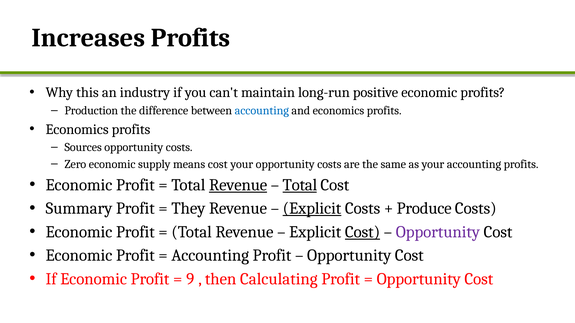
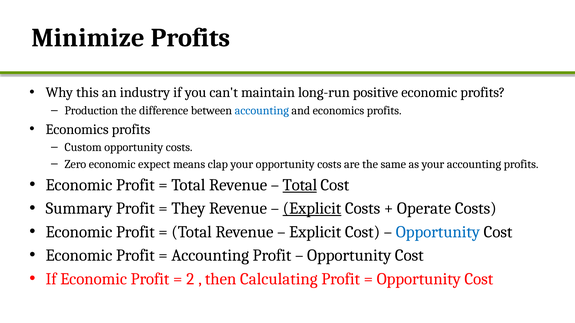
Increases: Increases -> Minimize
Sources: Sources -> Custom
supply: supply -> expect
means cost: cost -> clap
Revenue at (238, 185) underline: present -> none
Produce: Produce -> Operate
Cost at (363, 232) underline: present -> none
Opportunity at (438, 232) colour: purple -> blue
9: 9 -> 2
